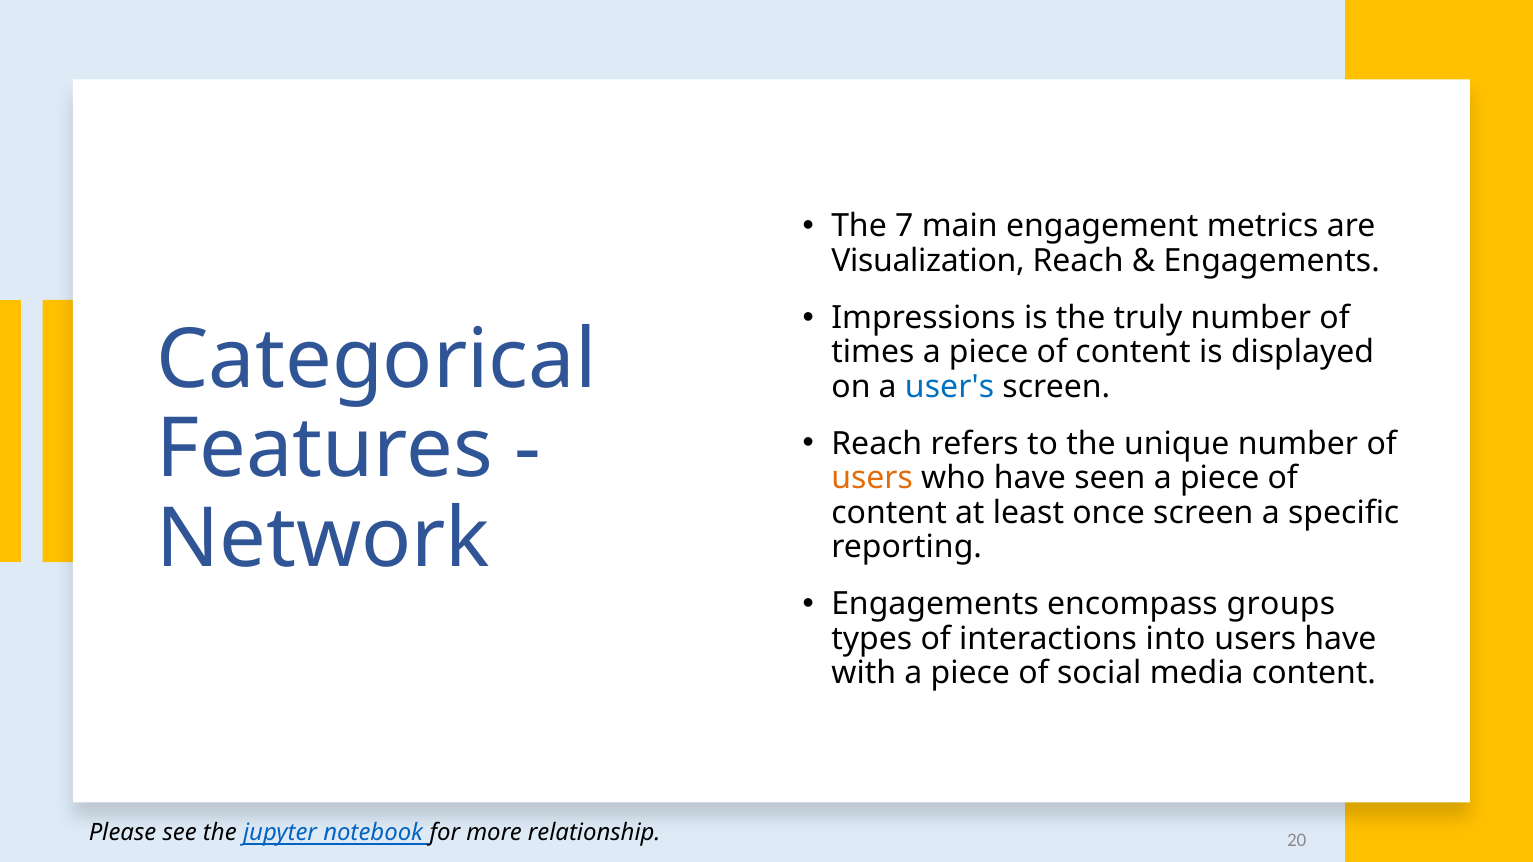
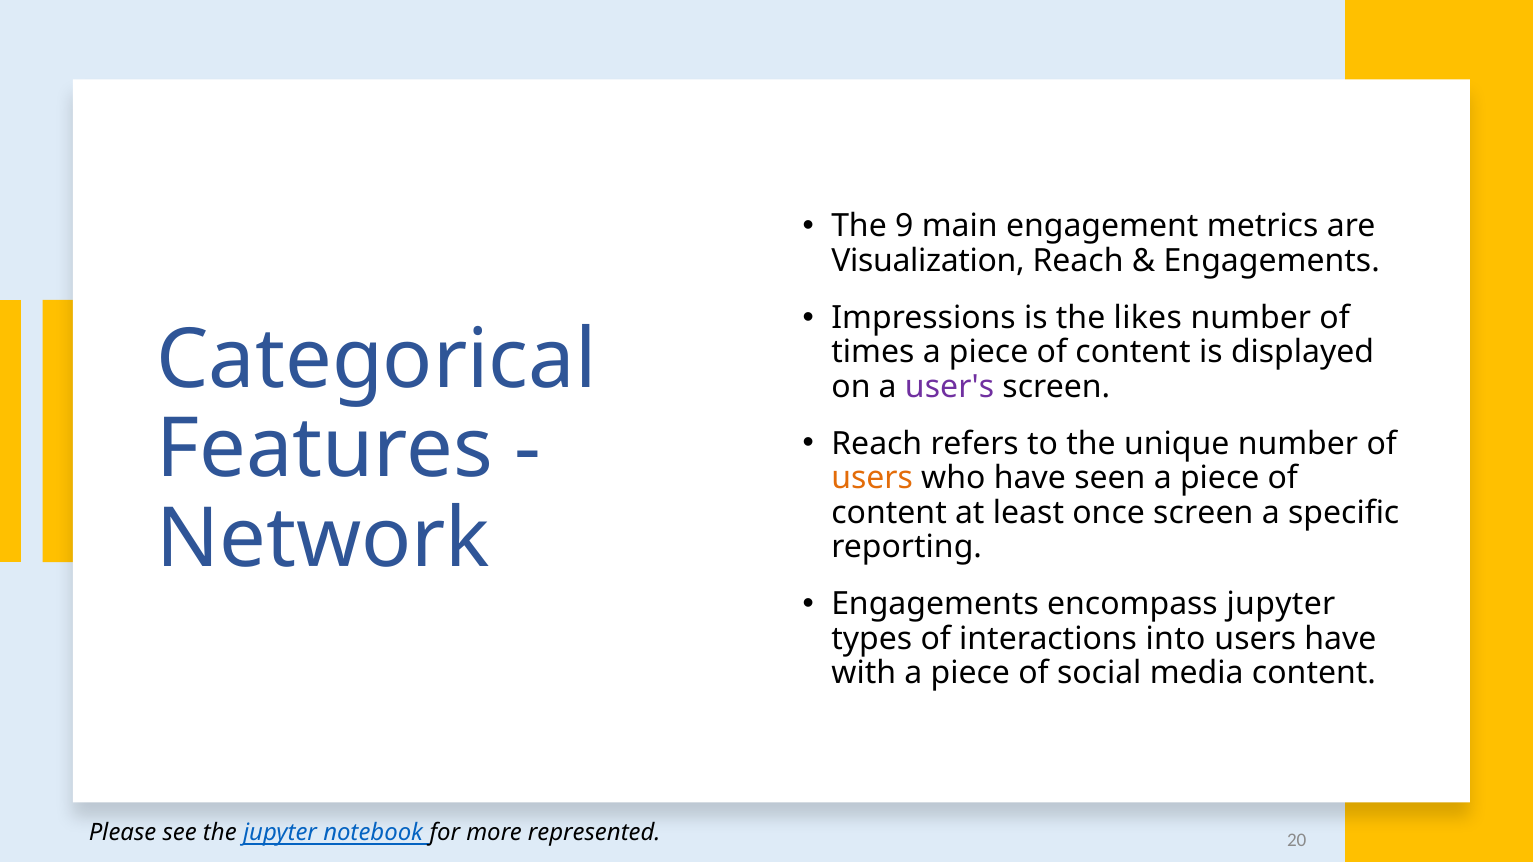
7: 7 -> 9
truly: truly -> likes
user's colour: blue -> purple
encompass groups: groups -> jupyter
relationship: relationship -> represented
